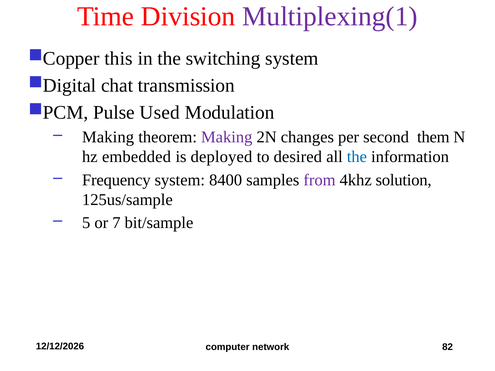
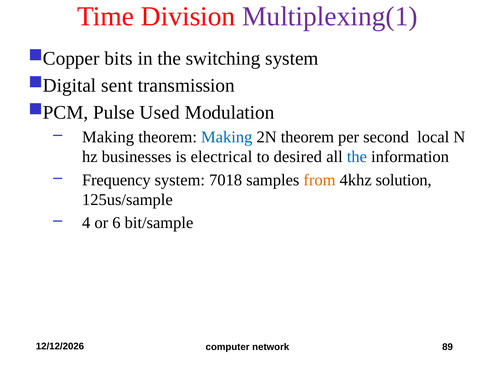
this: this -> bits
chat: chat -> sent
Making at (227, 137) colour: purple -> blue
2N changes: changes -> theorem
them: them -> local
embedded: embedded -> businesses
deployed: deployed -> electrical
8400: 8400 -> 7018
from colour: purple -> orange
5: 5 -> 4
7: 7 -> 6
82: 82 -> 89
